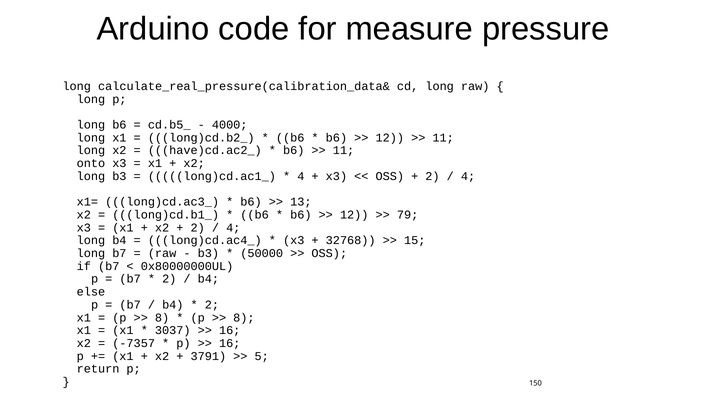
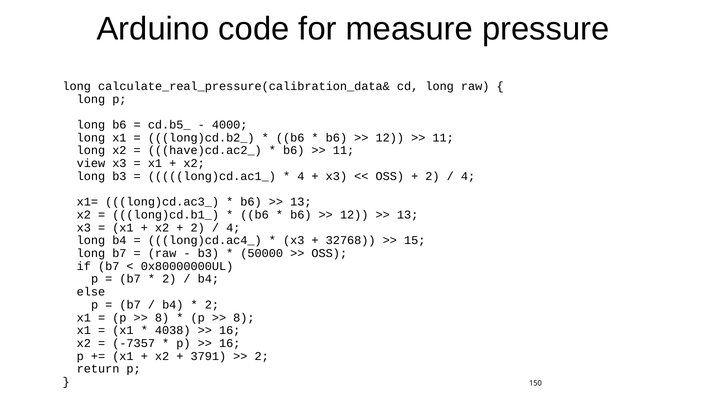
onto: onto -> view
79 at (408, 215): 79 -> 13
3037: 3037 -> 4038
5 at (262, 356): 5 -> 2
